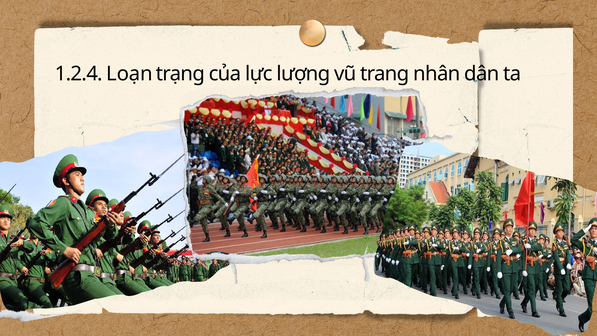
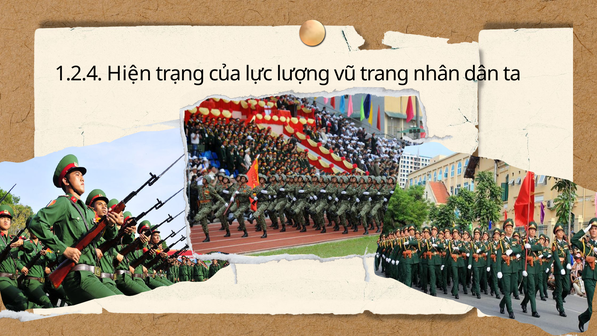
Loạn: Loạn -> Hiện
